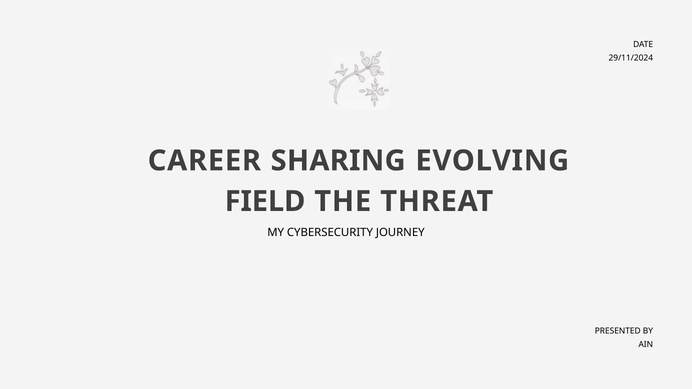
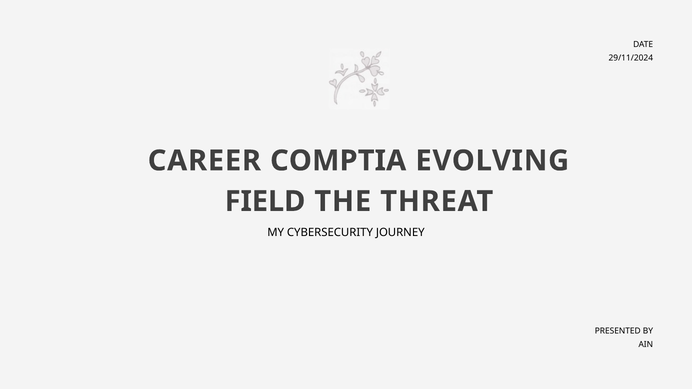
SHARING: SHARING -> COMPTIA
